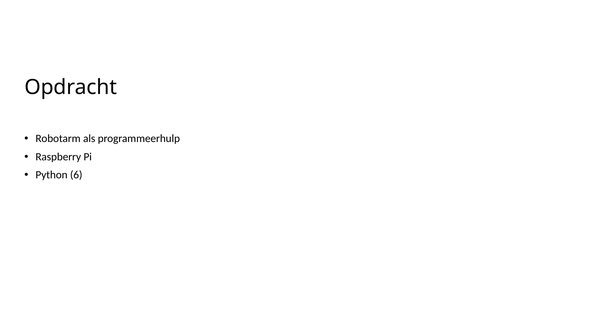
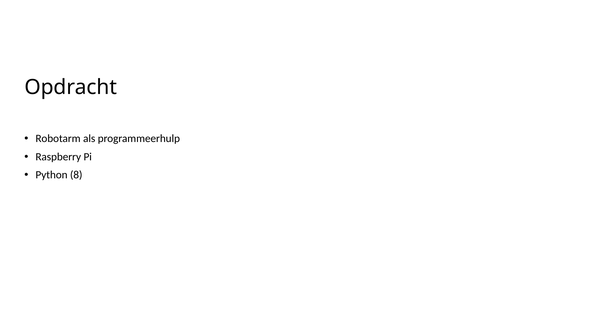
6: 6 -> 8
